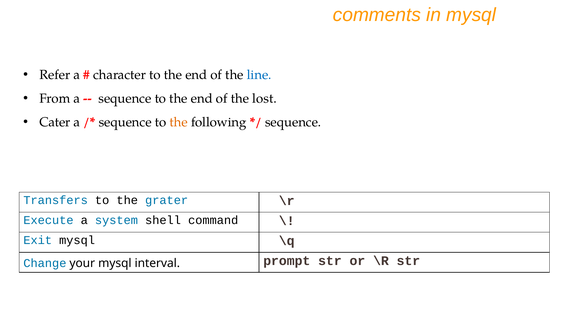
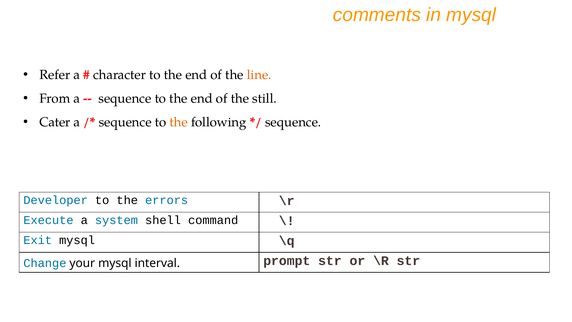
line colour: blue -> orange
lost: lost -> still
Transfers: Transfers -> Developer
grater: grater -> errors
